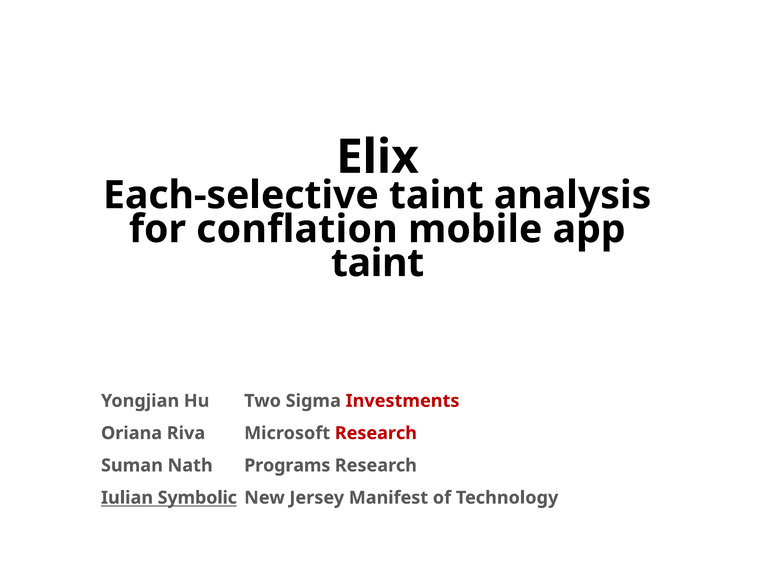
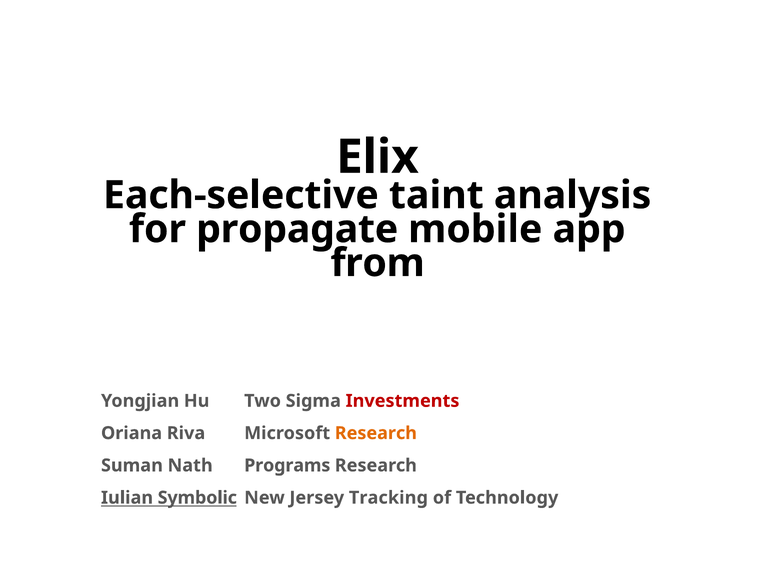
conflation: conflation -> propagate
taint at (378, 263): taint -> from
Research at (376, 433) colour: red -> orange
Manifest: Manifest -> Tracking
